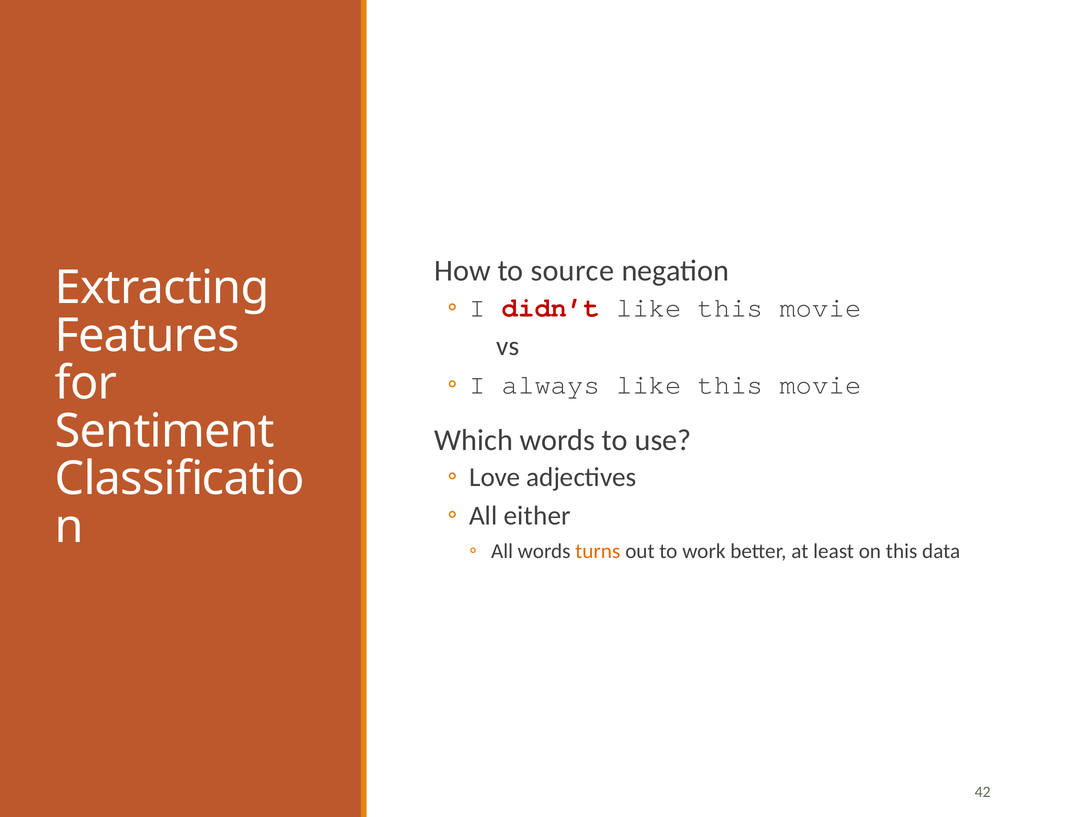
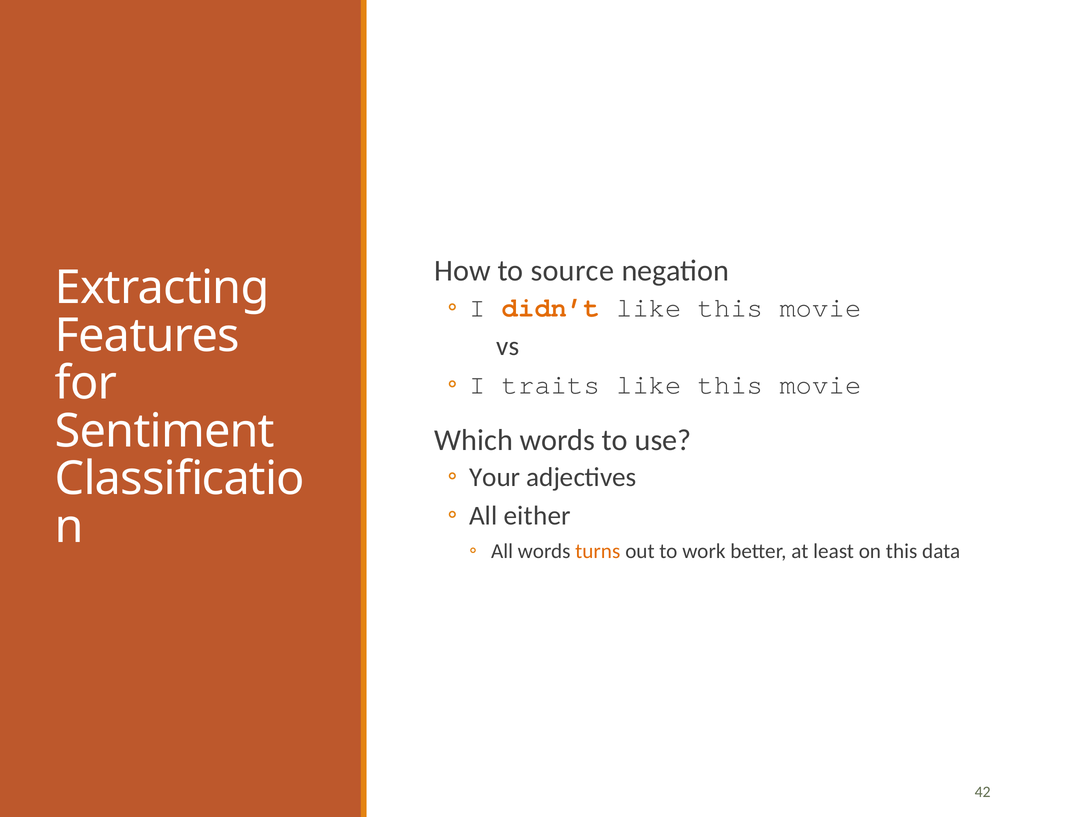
didn’t colour: red -> orange
always: always -> traits
Love: Love -> Your
